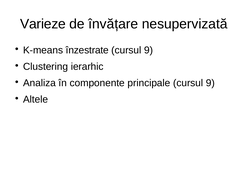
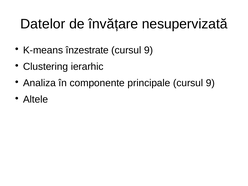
Varieze: Varieze -> Datelor
